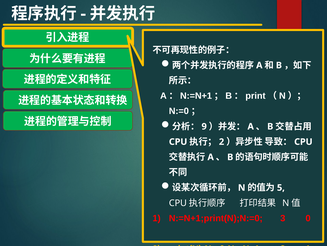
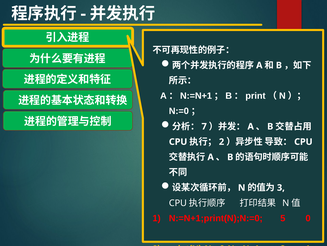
9: 9 -> 7
5 at (281, 187): 5 -> 3
N:=N+1;print(N);N:=0 3: 3 -> 5
